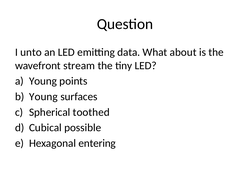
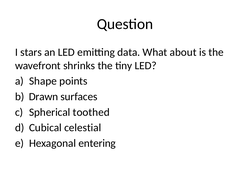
unto: unto -> stars
stream: stream -> shrinks
Young at (43, 81): Young -> Shape
Young at (43, 97): Young -> Drawn
possible: possible -> celestial
